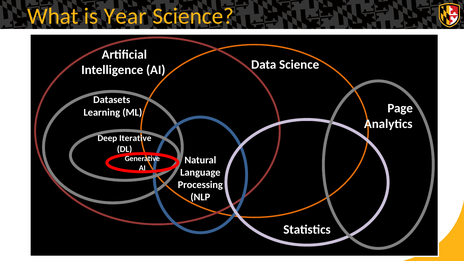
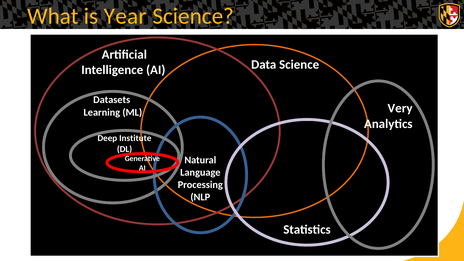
Page: Page -> Very
Iterative: Iterative -> Institute
